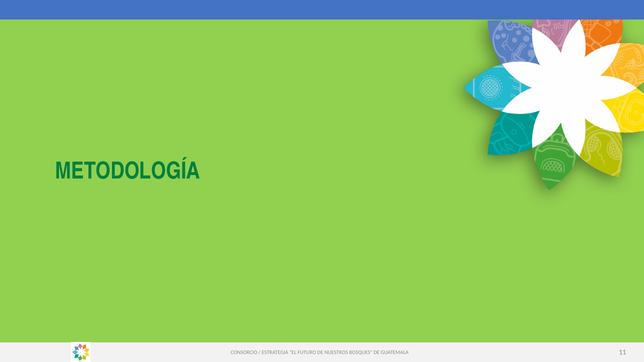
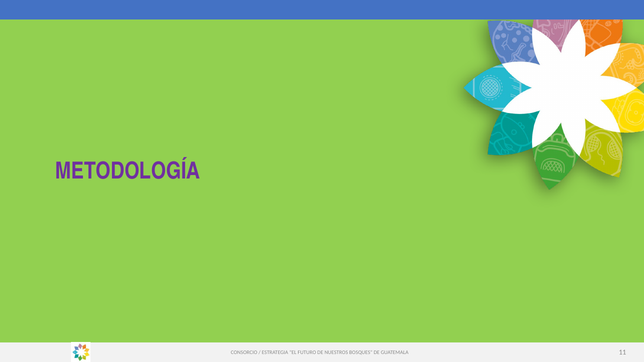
METODOLOGÍA colour: green -> purple
